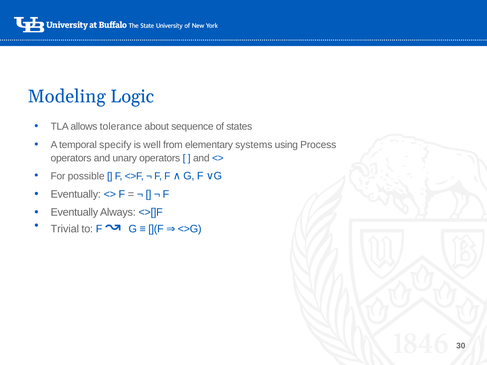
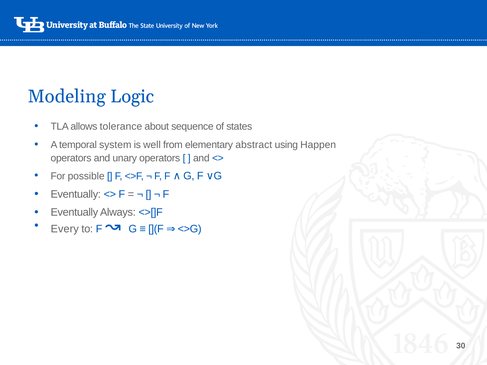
specify: specify -> system
systems: systems -> abstract
Process: Process -> Happen
Trivial: Trivial -> Every
